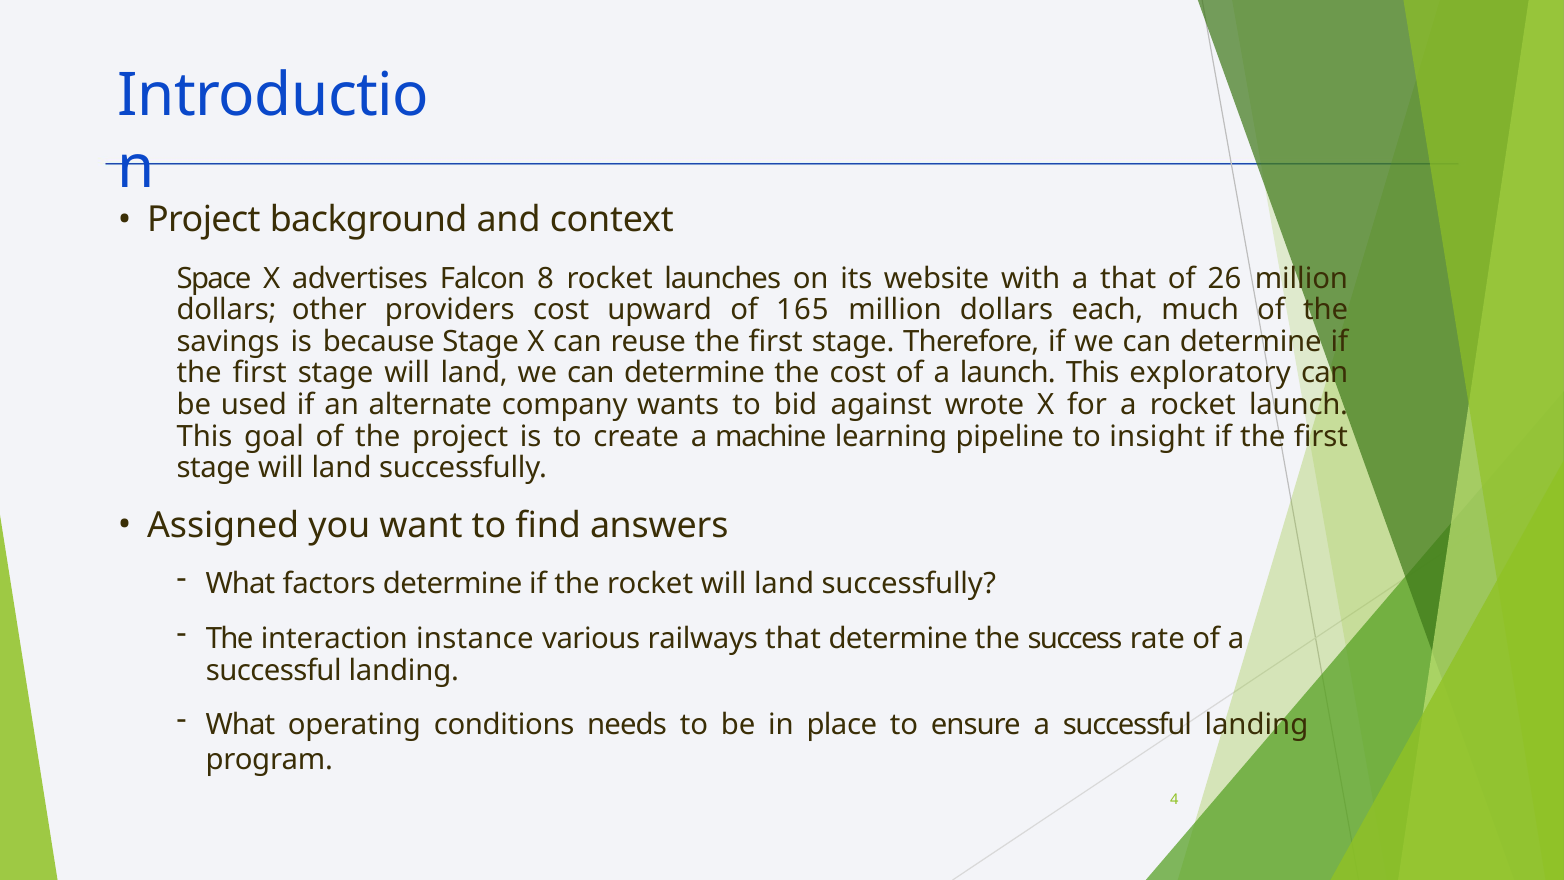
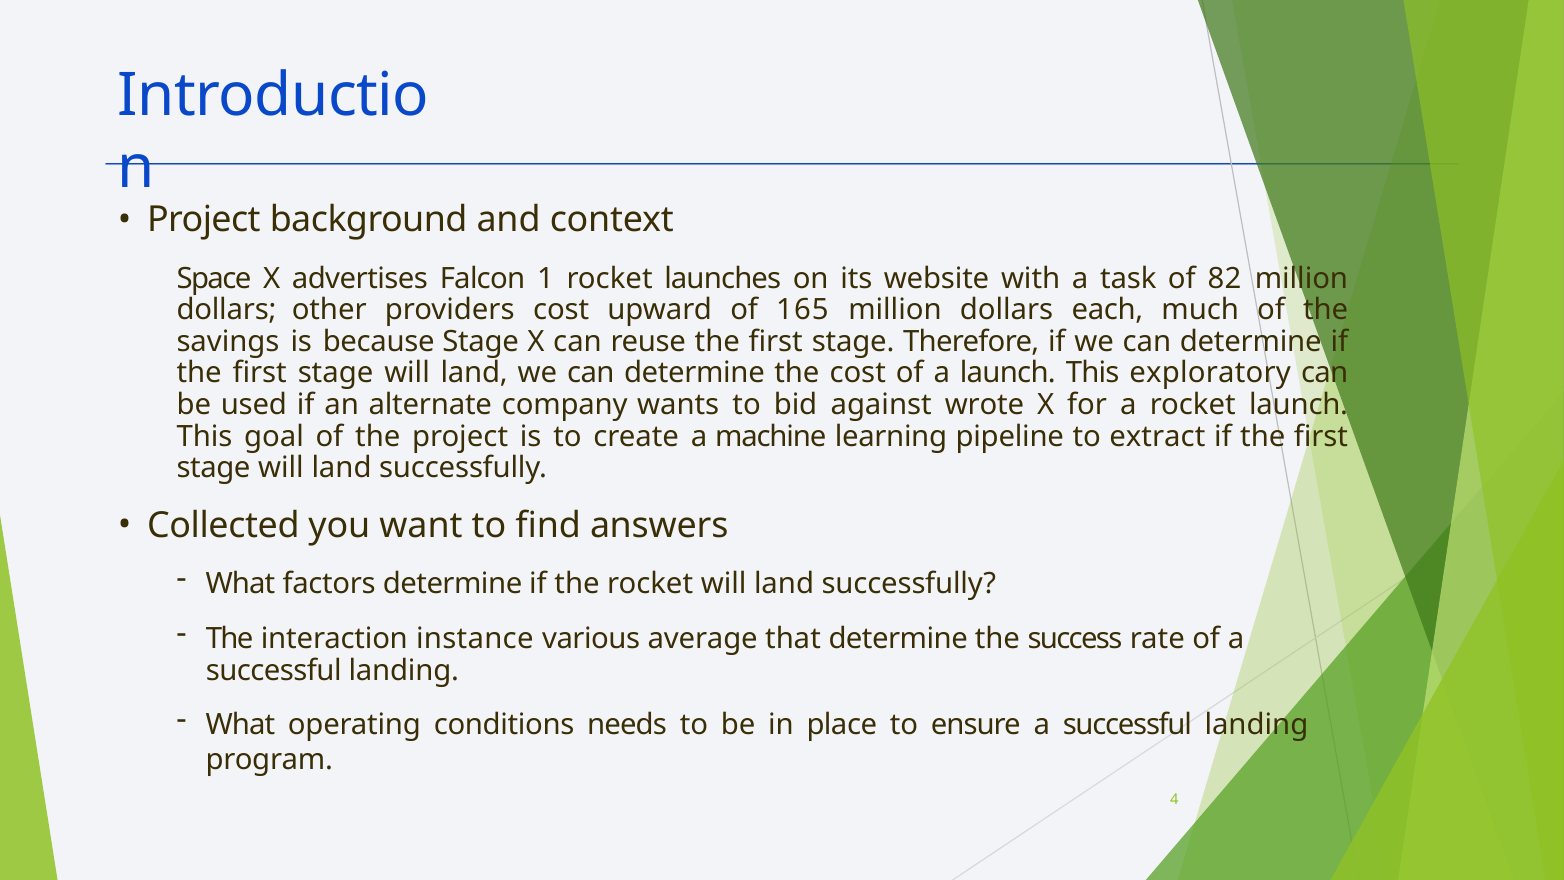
8: 8 -> 1
a that: that -> task
26: 26 -> 82
insight: insight -> extract
Assigned: Assigned -> Collected
railways: railways -> average
